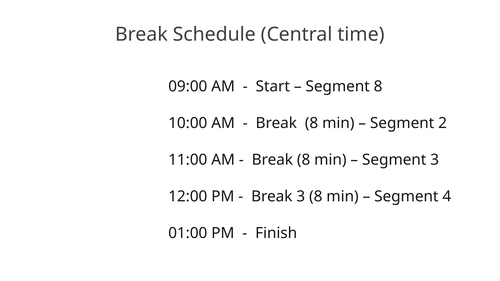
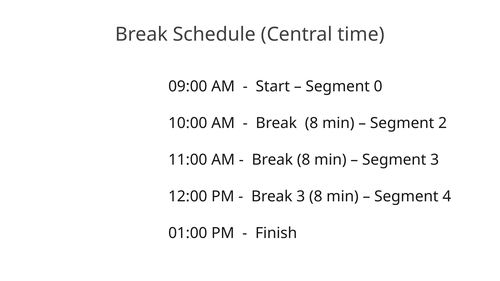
Segment 8: 8 -> 0
